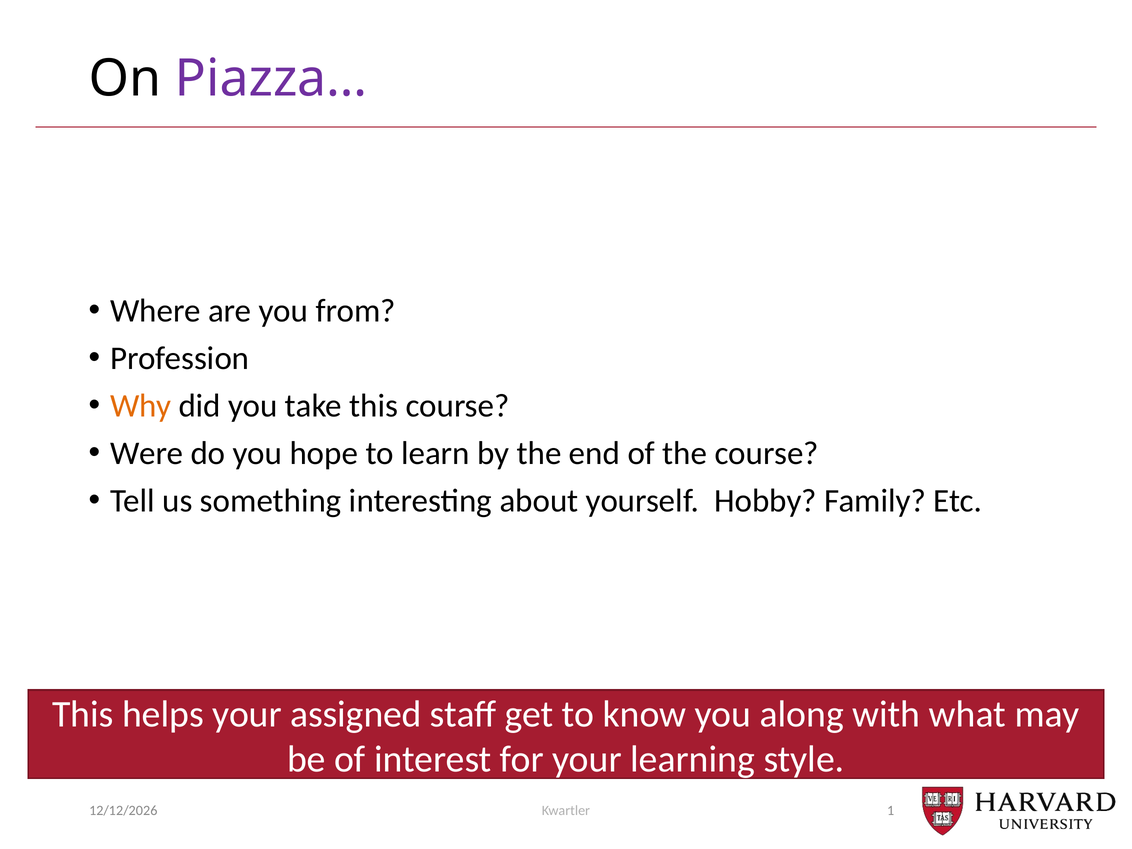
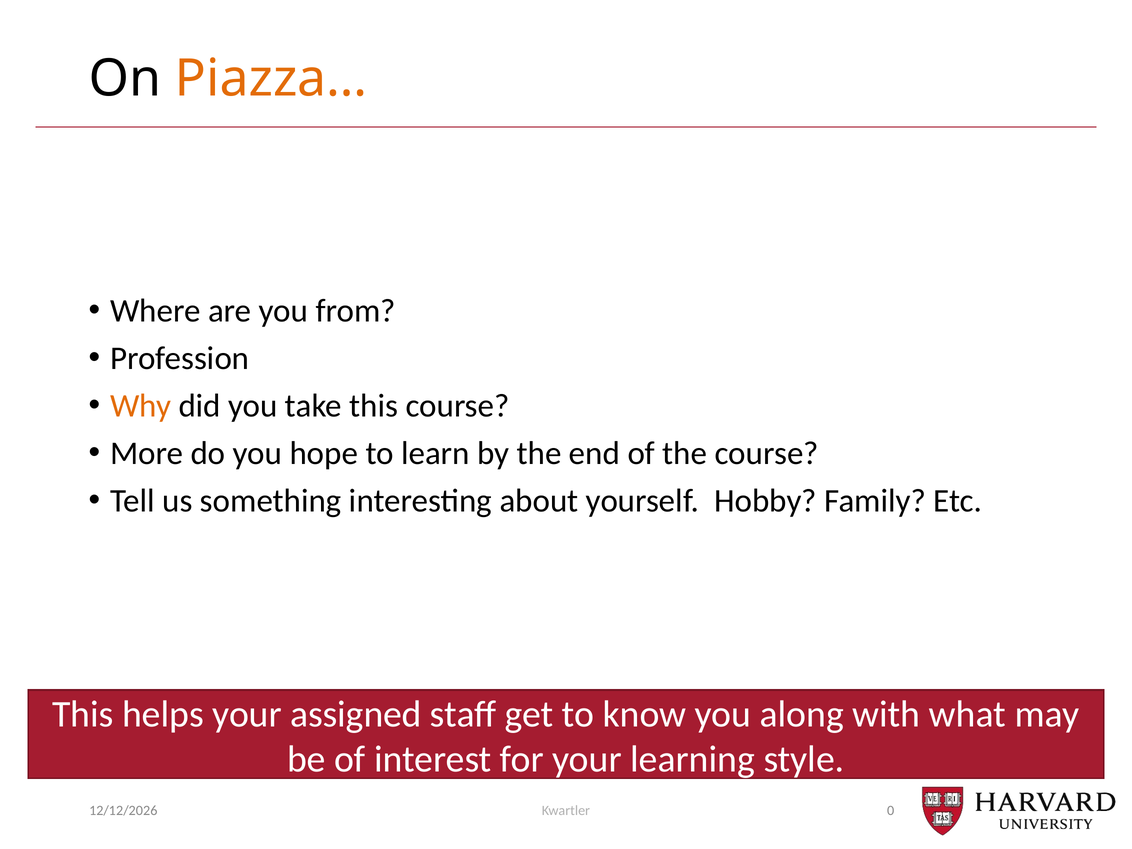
Piazza… colour: purple -> orange
Were: Were -> More
1: 1 -> 0
